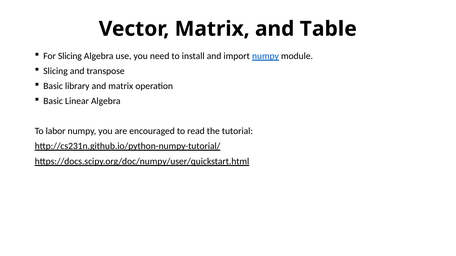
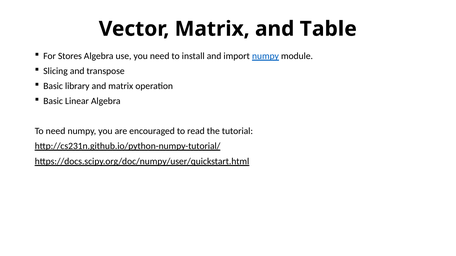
For Slicing: Slicing -> Stores
To labor: labor -> need
